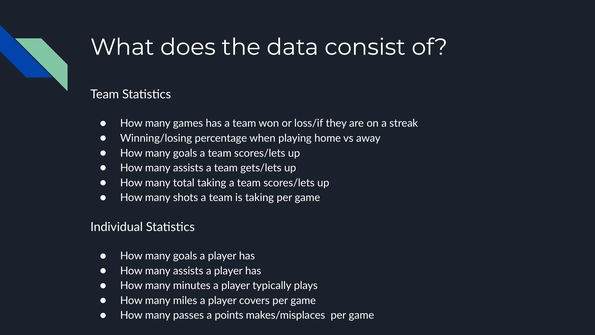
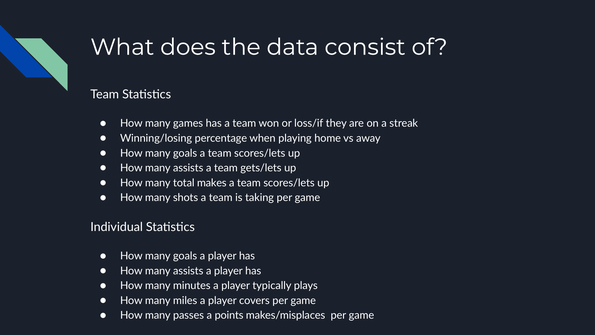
total taking: taking -> makes
